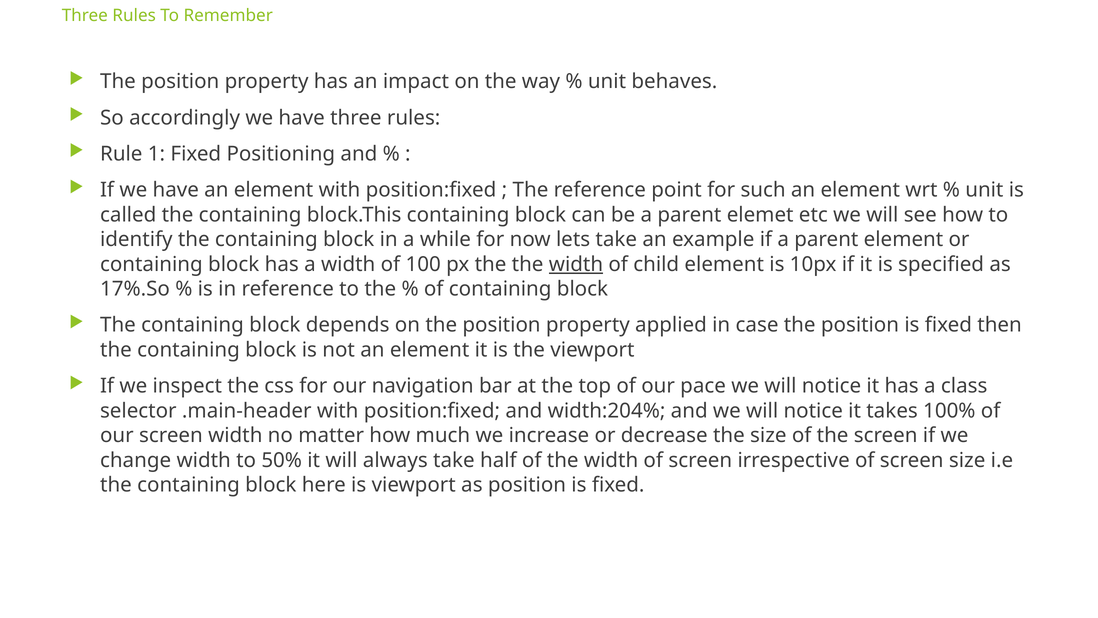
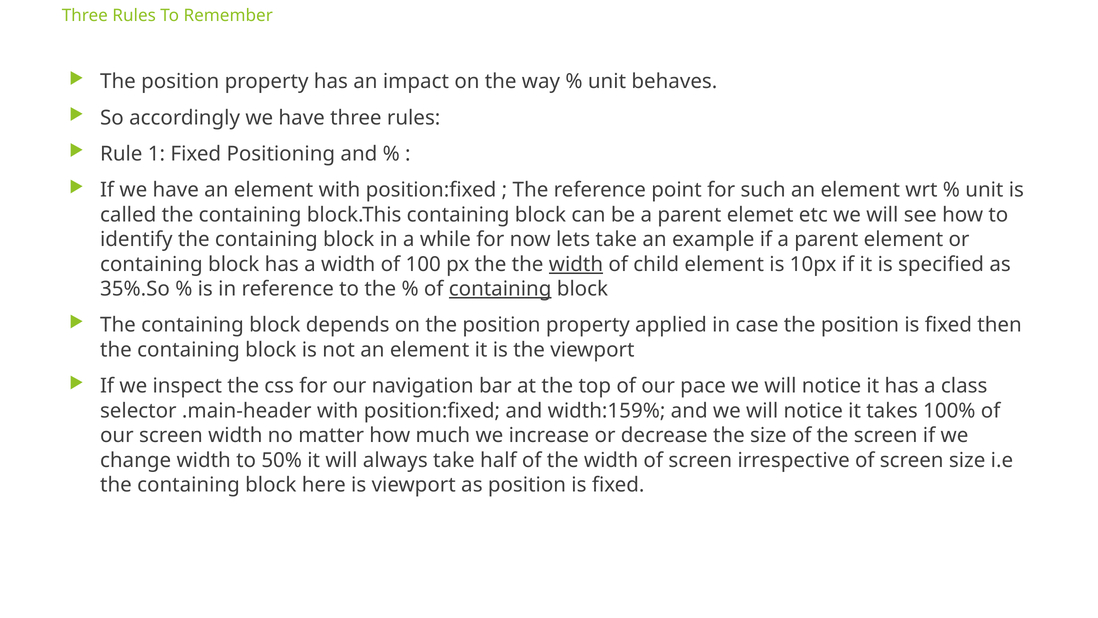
17%.So: 17%.So -> 35%.So
containing at (500, 289) underline: none -> present
width:204%: width:204% -> width:159%
